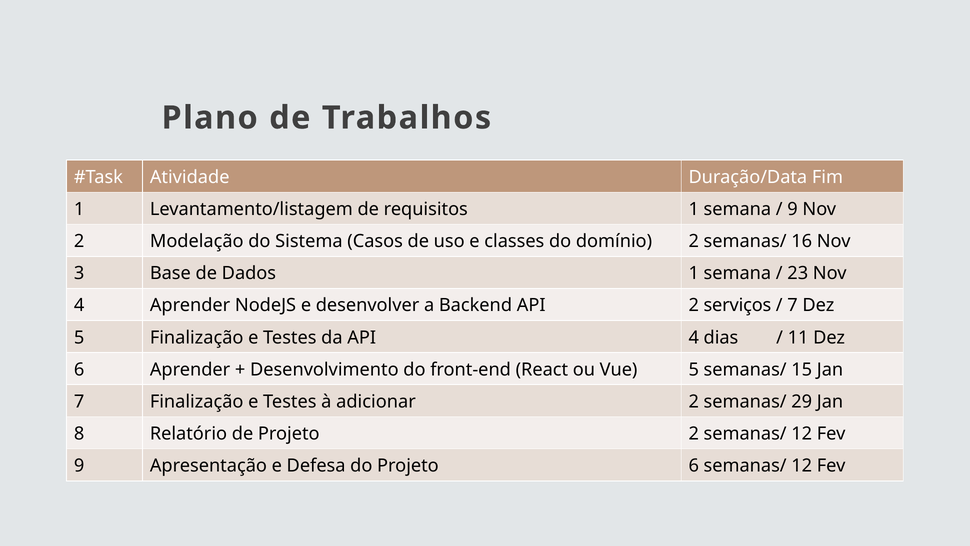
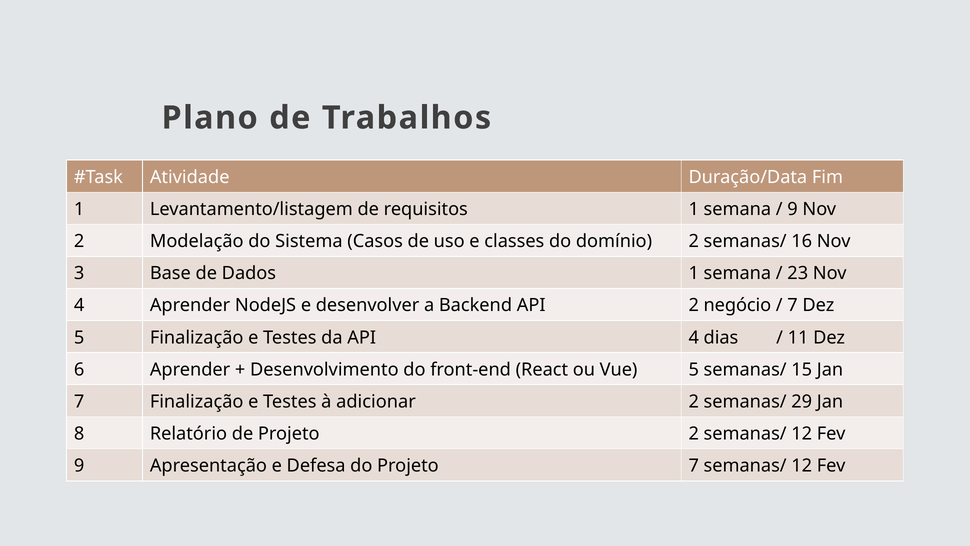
serviços: serviços -> negócio
Projeto 6: 6 -> 7
